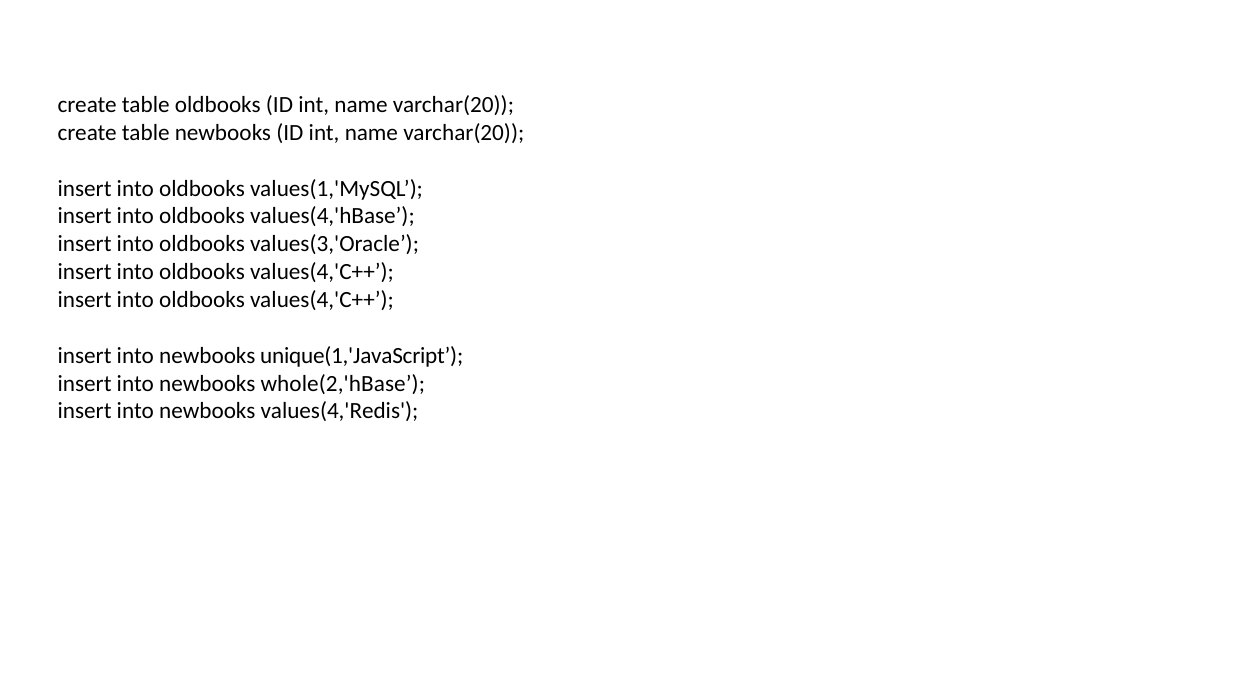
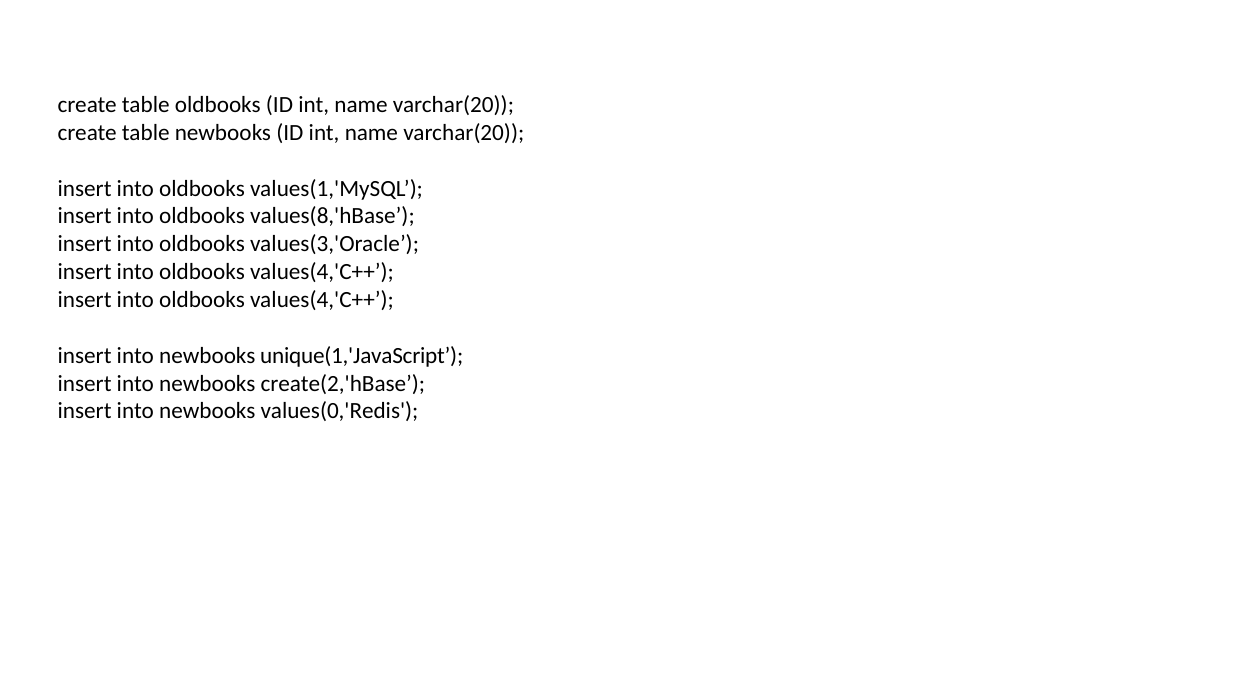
values(4,'hBase: values(4,'hBase -> values(8,'hBase
whole(2,'hBase: whole(2,'hBase -> create(2,'hBase
values(4,'Redis: values(4,'Redis -> values(0,'Redis
